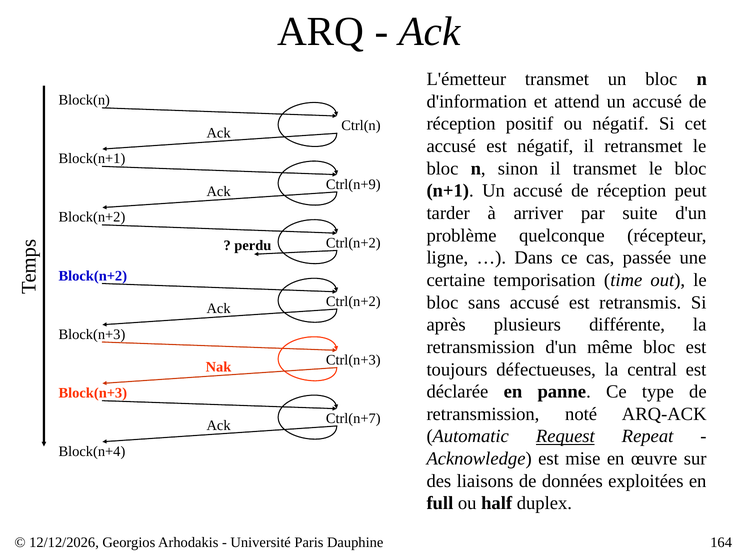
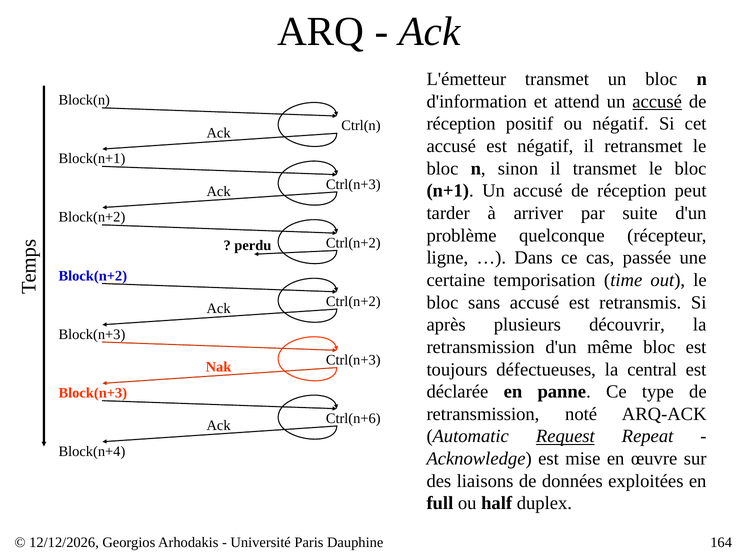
accusé at (657, 102) underline: none -> present
Ctrl(n+9 at (353, 184): Ctrl(n+9 -> Ctrl(n+3
différente: différente -> découvrir
Ctrl(n+7: Ctrl(n+7 -> Ctrl(n+6
